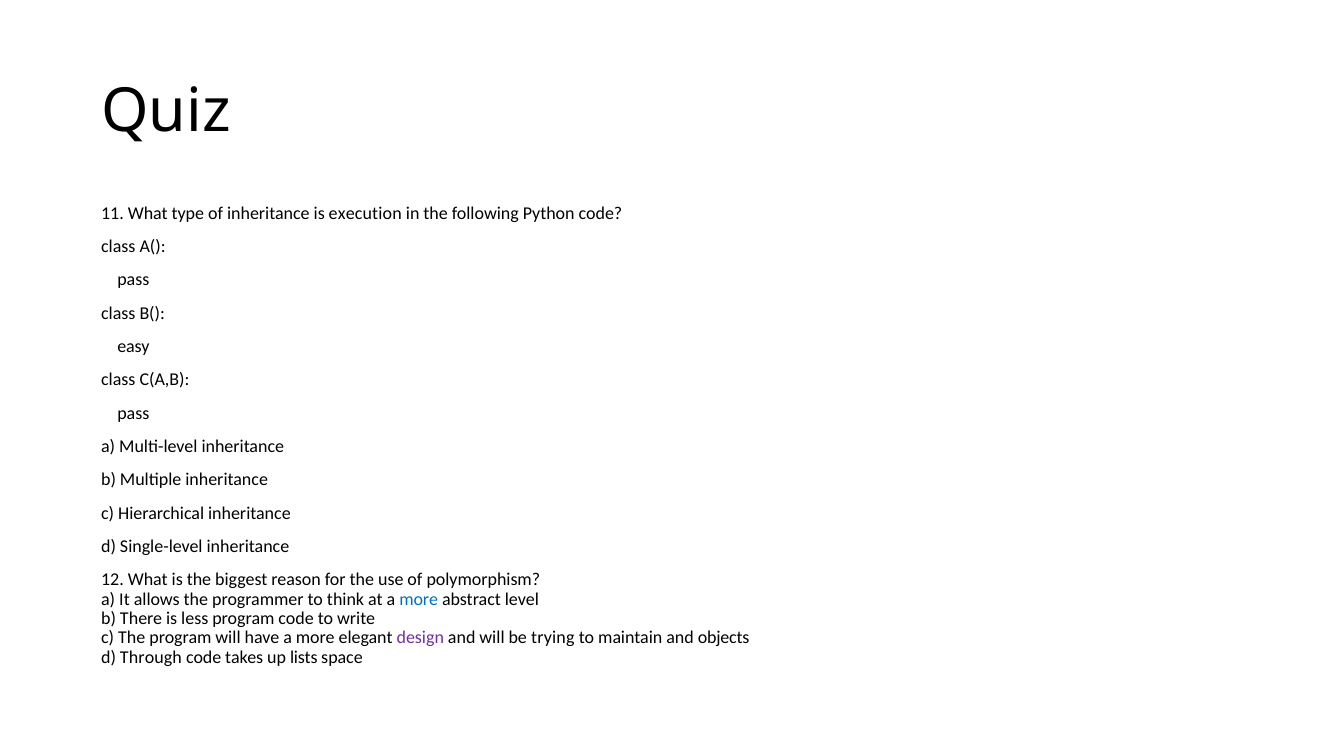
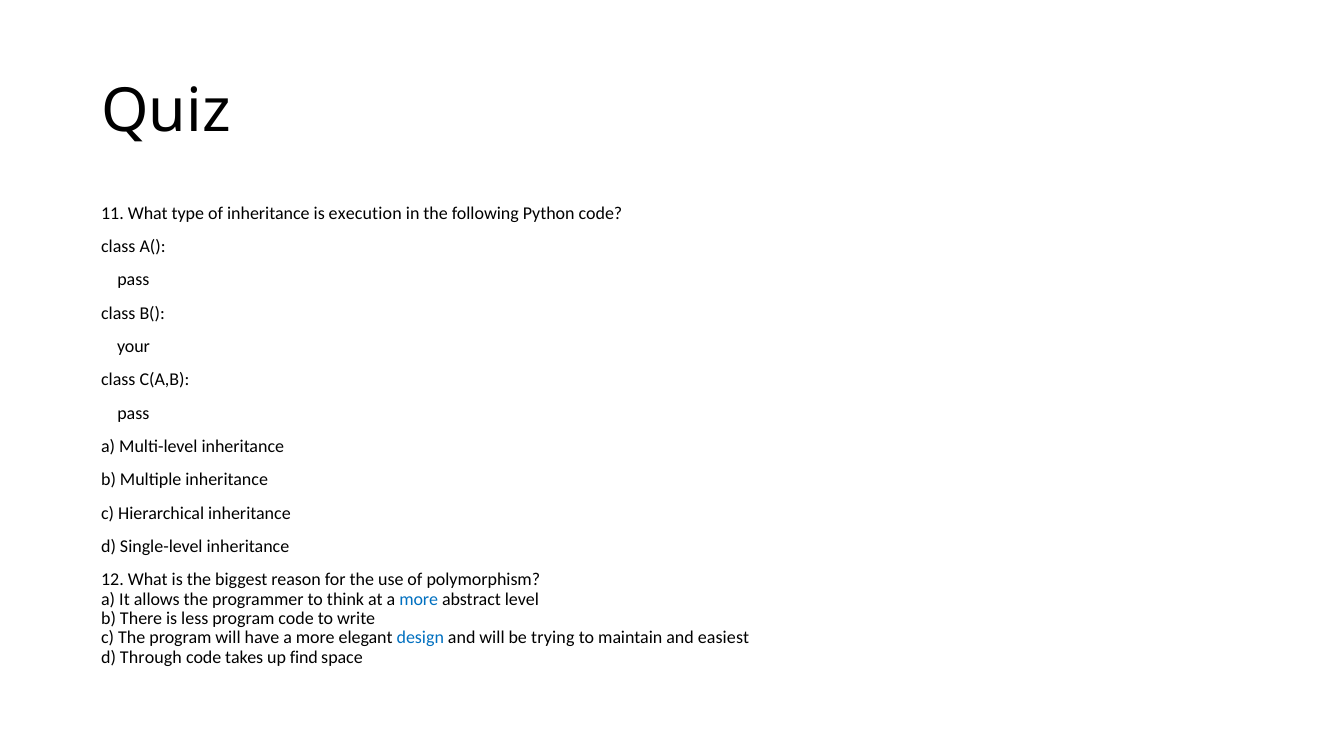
easy: easy -> your
design colour: purple -> blue
objects: objects -> easiest
lists: lists -> find
